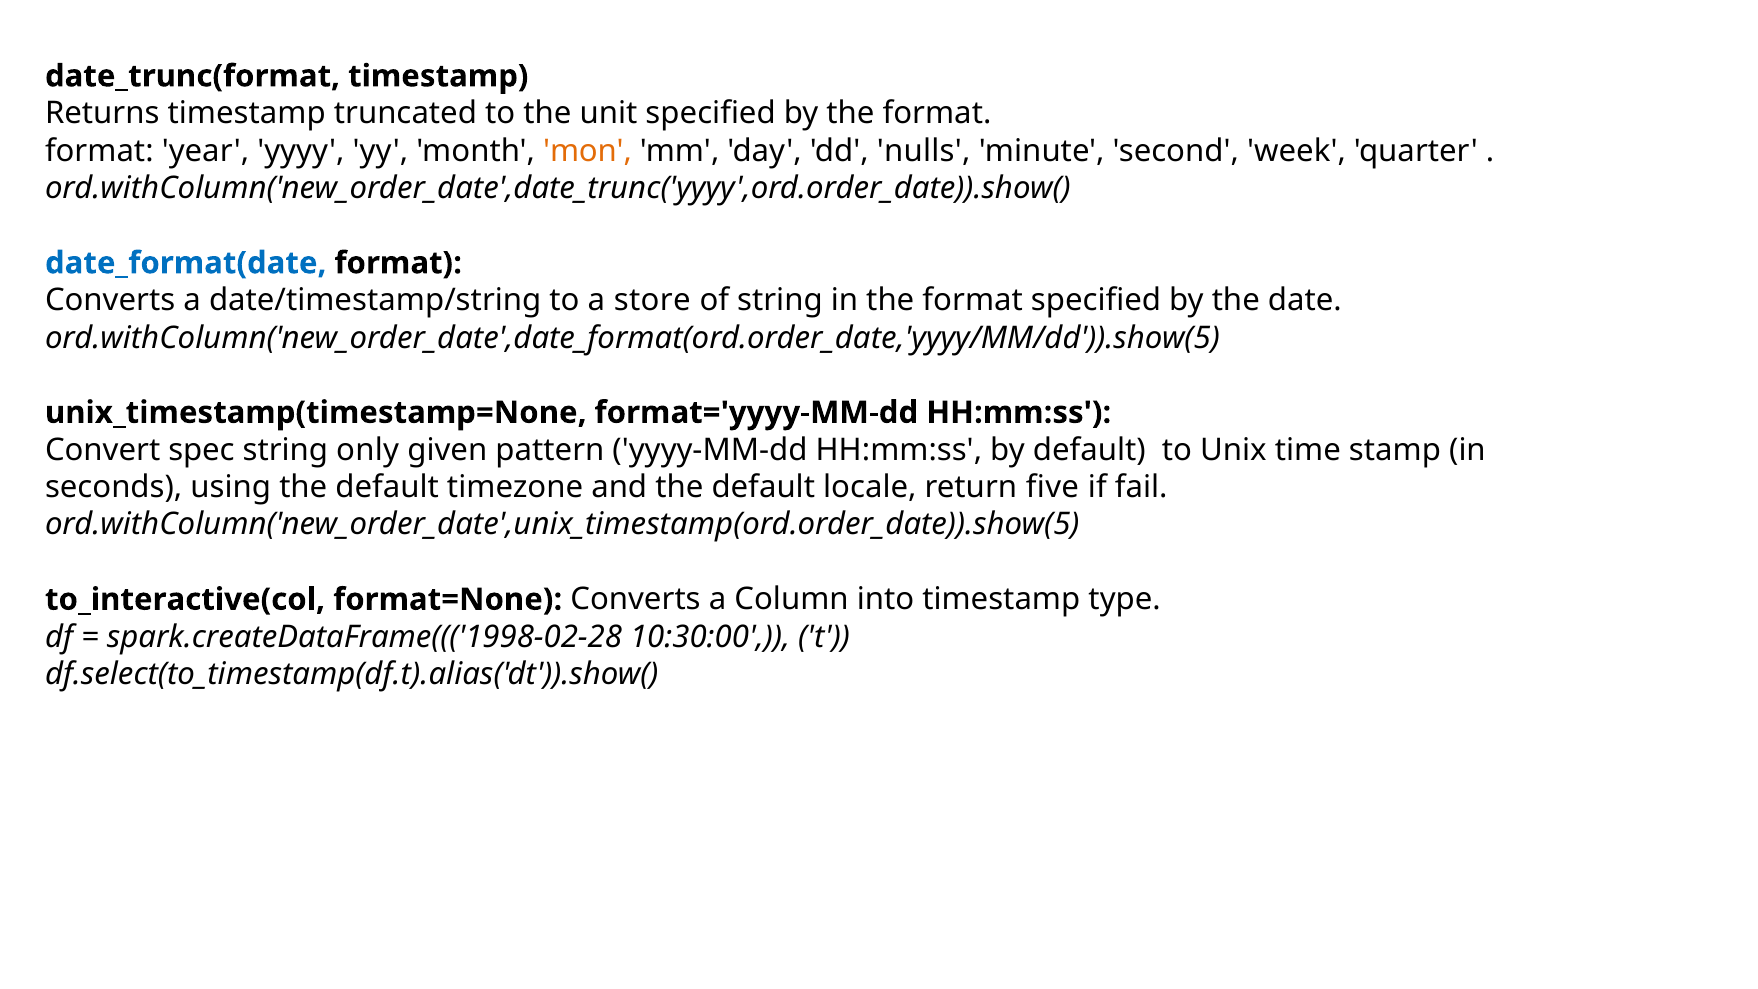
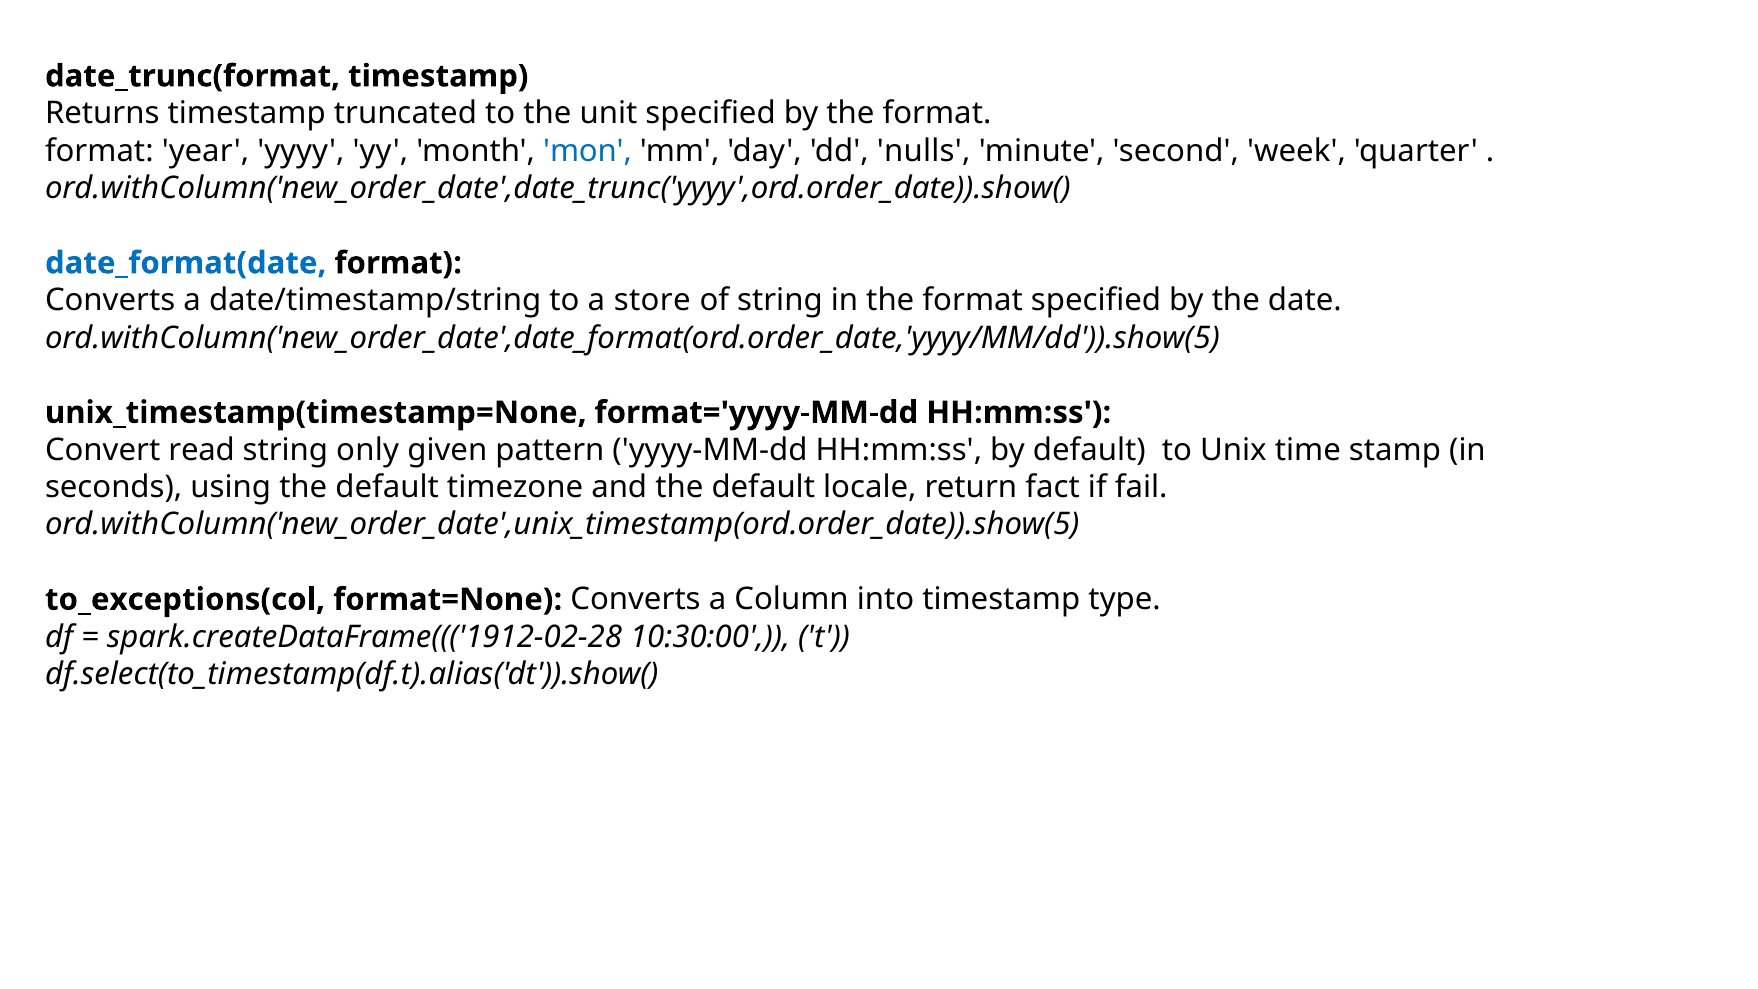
mon colour: orange -> blue
spec: spec -> read
five: five -> fact
to_interactive(col: to_interactive(col -> to_exceptions(col
spark.createDataFrame((('1998-02-28: spark.createDataFrame((('1998-02-28 -> spark.createDataFrame((('1912-02-28
